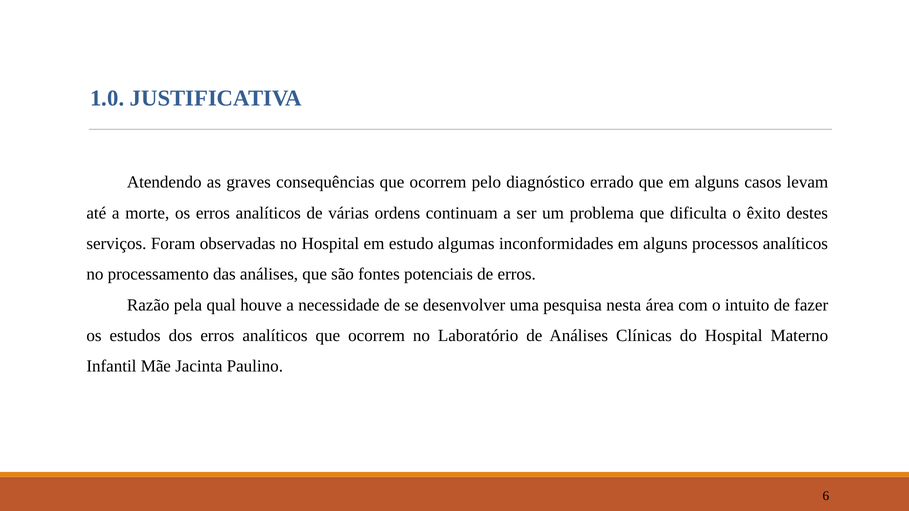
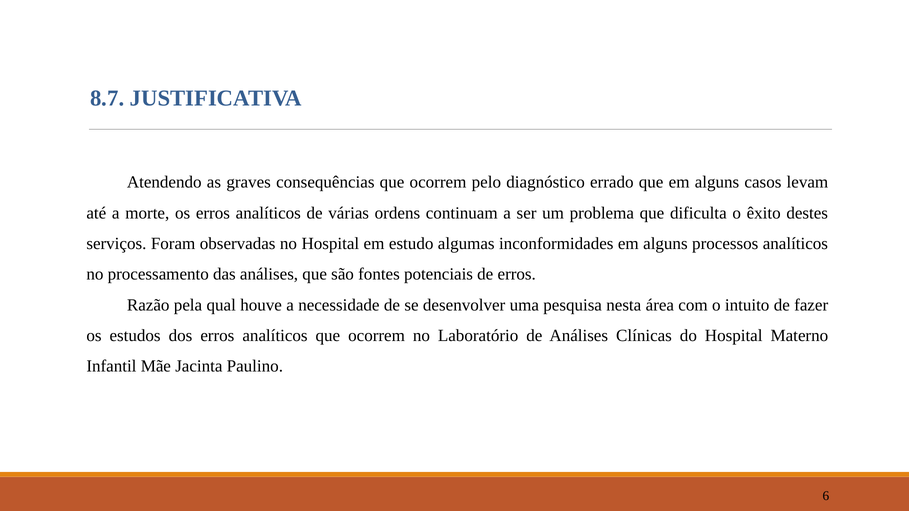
1.0: 1.0 -> 8.7
